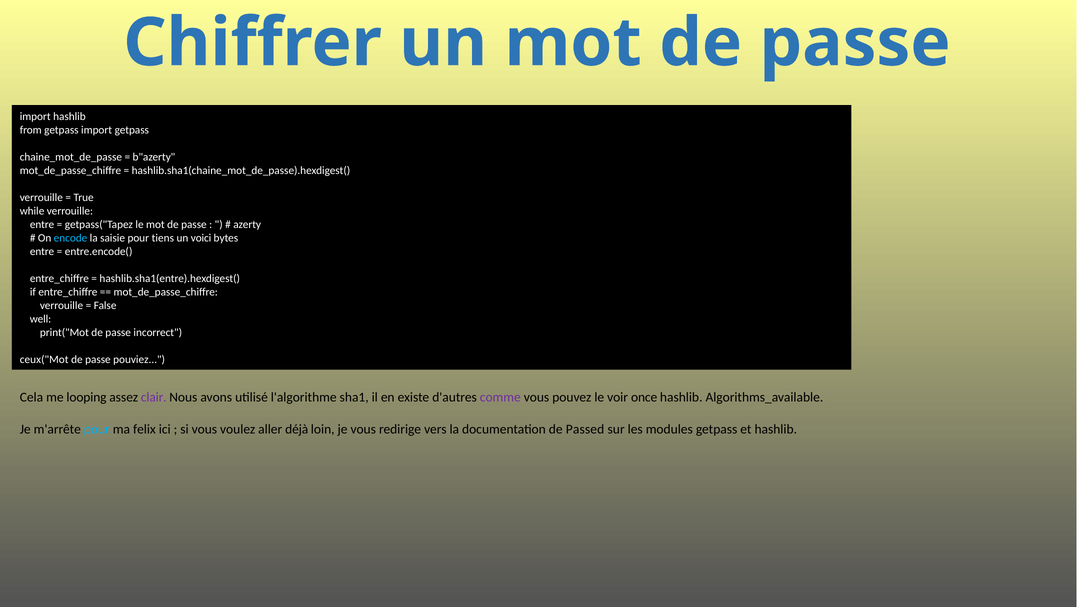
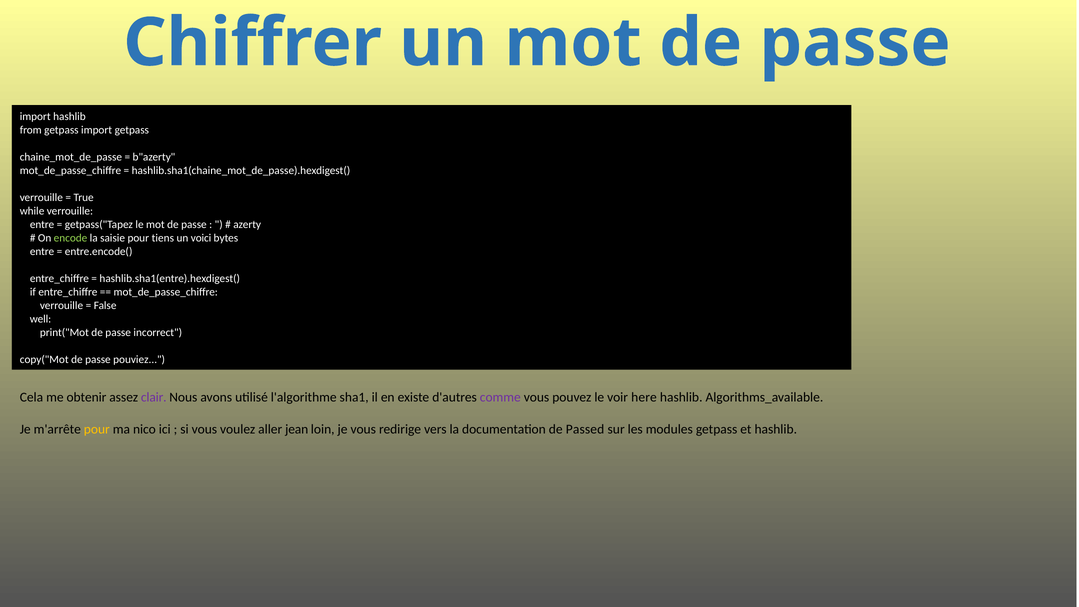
encode colour: light blue -> light green
ceux("Mot: ceux("Mot -> copy("Mot
looping: looping -> obtenir
once: once -> here
pour at (97, 429) colour: light blue -> yellow
felix: felix -> nico
déjà: déjà -> jean
